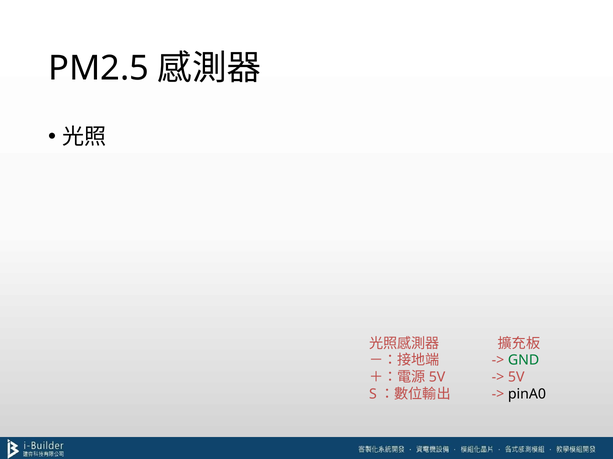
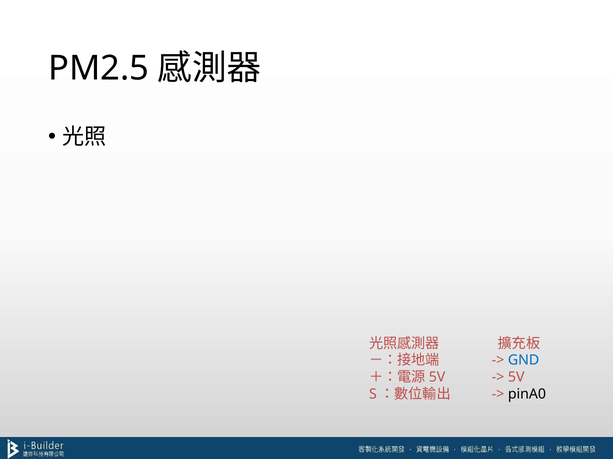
GND colour: green -> blue
